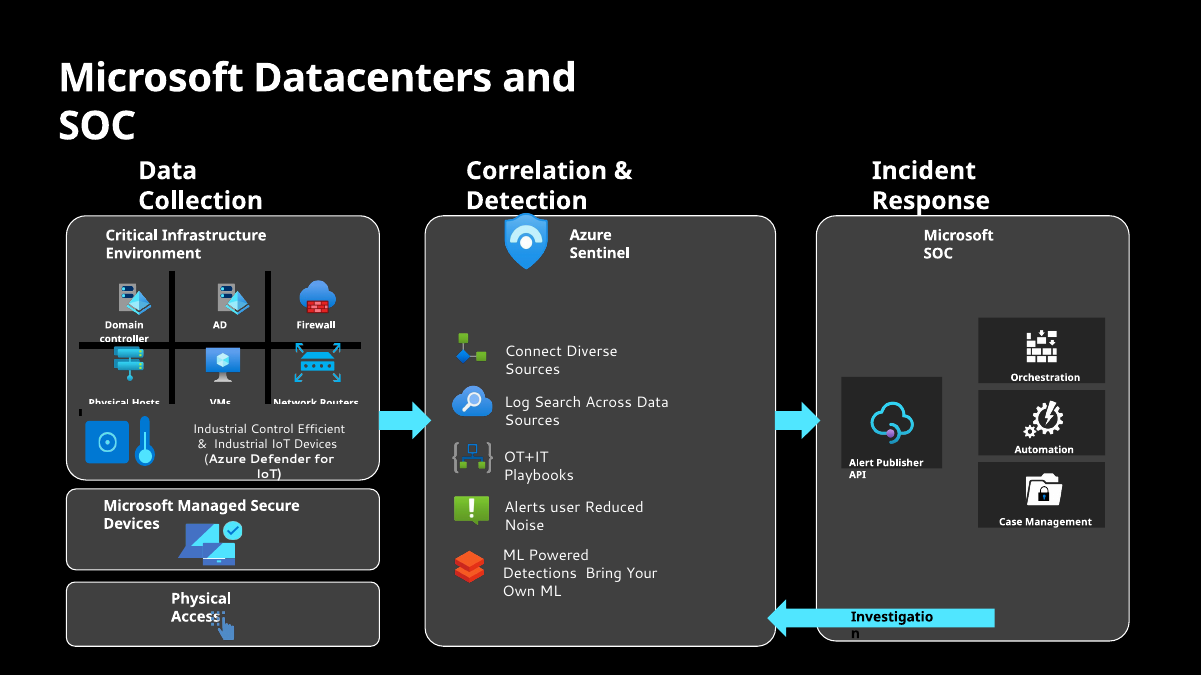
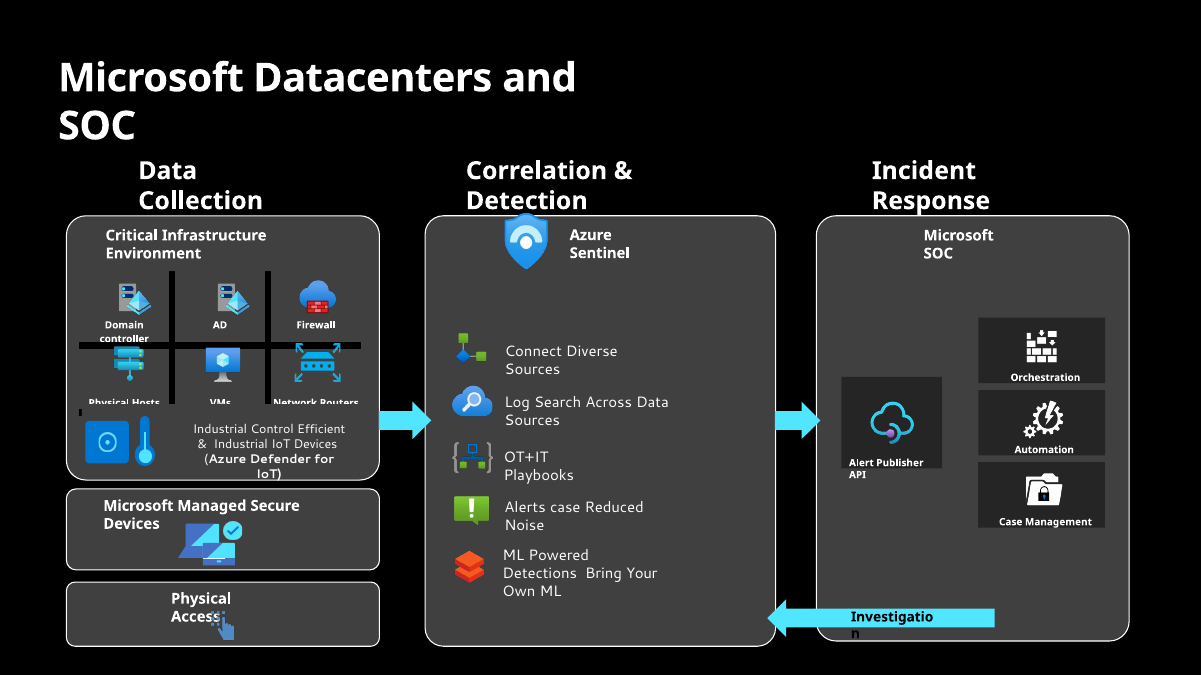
Alerts user: user -> case
